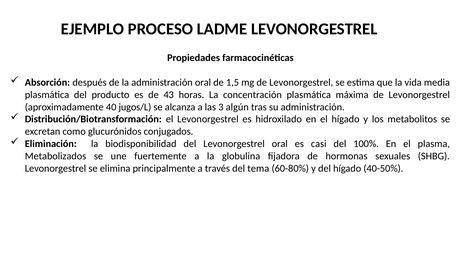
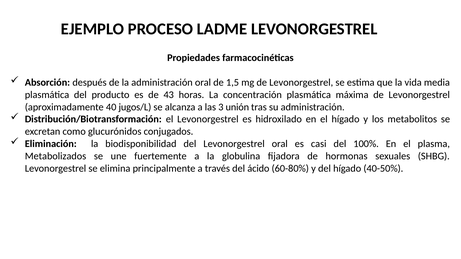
algún: algún -> unión
tema: tema -> ácido
